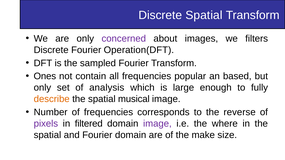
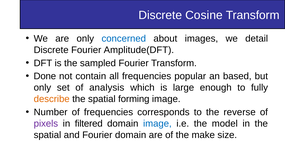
Discrete Spatial: Spatial -> Cosine
concerned colour: purple -> blue
filters: filters -> detail
Operation(DFT: Operation(DFT -> Amplitude(DFT
Ones: Ones -> Done
musical: musical -> forming
image at (157, 124) colour: purple -> blue
where: where -> model
